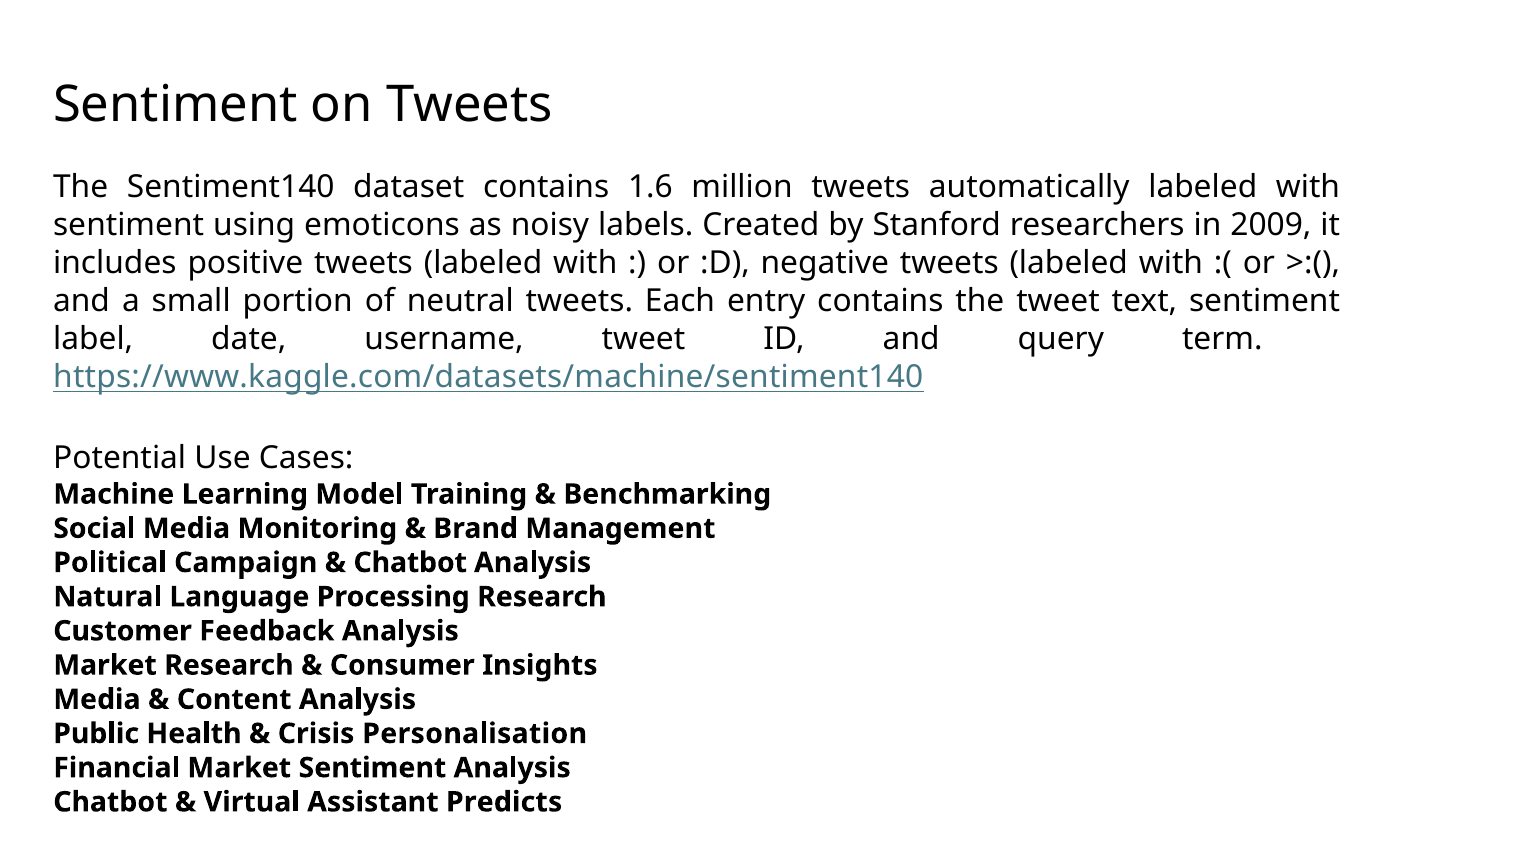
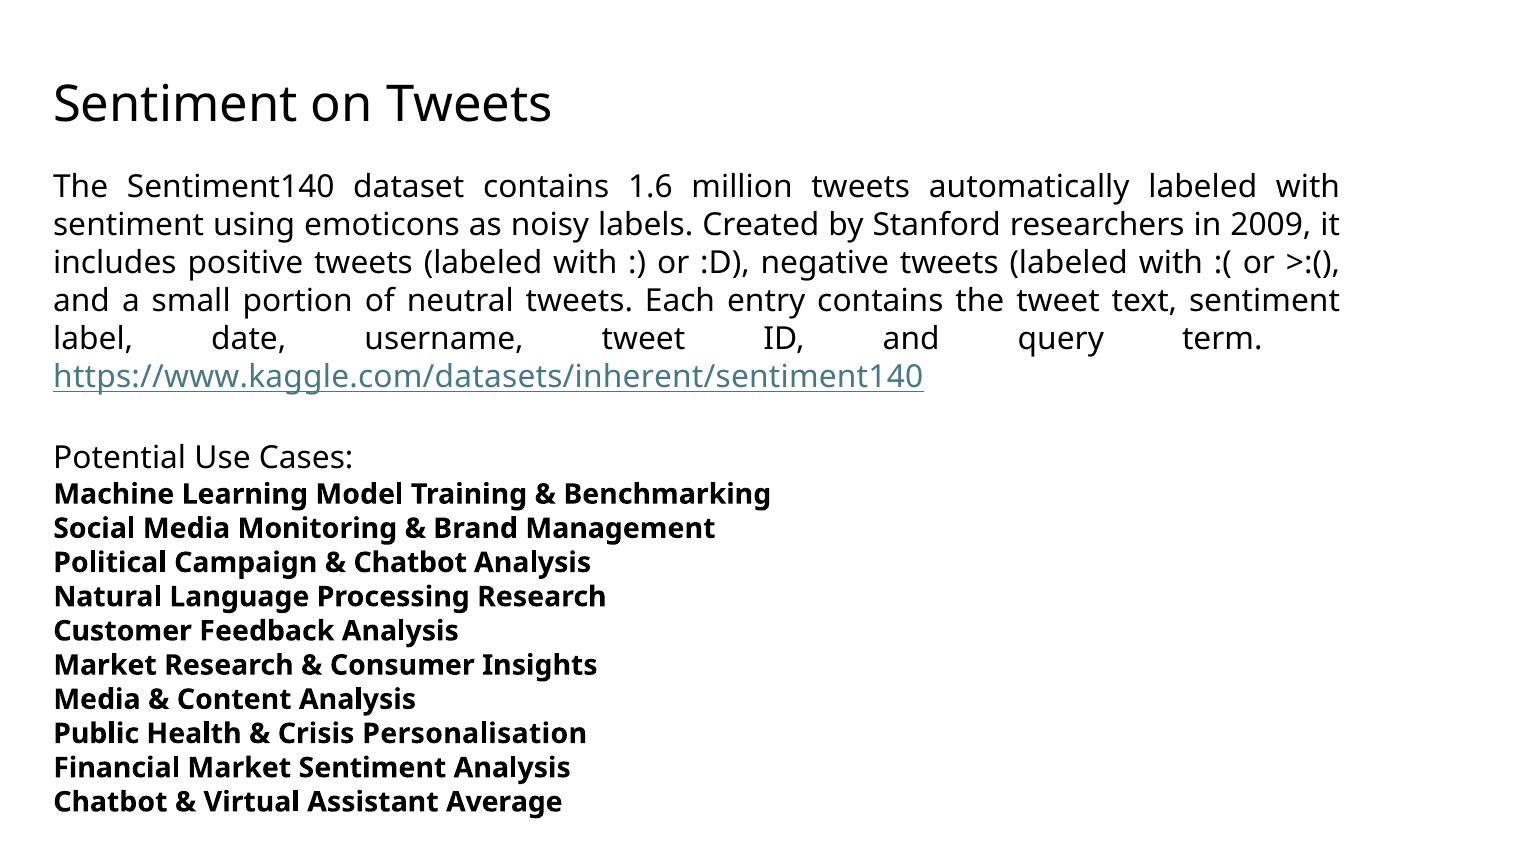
https://www.kaggle.com/datasets/machine/sentiment140: https://www.kaggle.com/datasets/machine/sentiment140 -> https://www.kaggle.com/datasets/inherent/sentiment140
Predicts: Predicts -> Average
